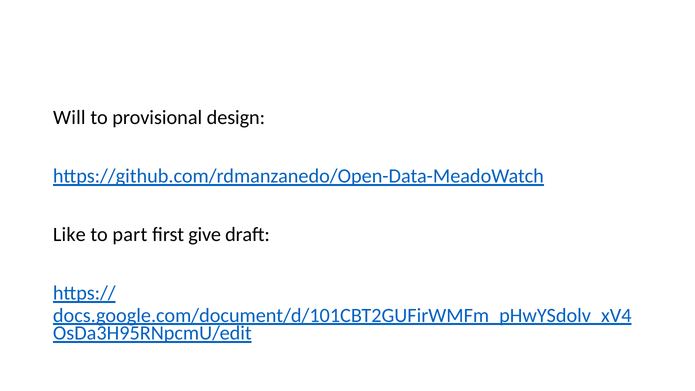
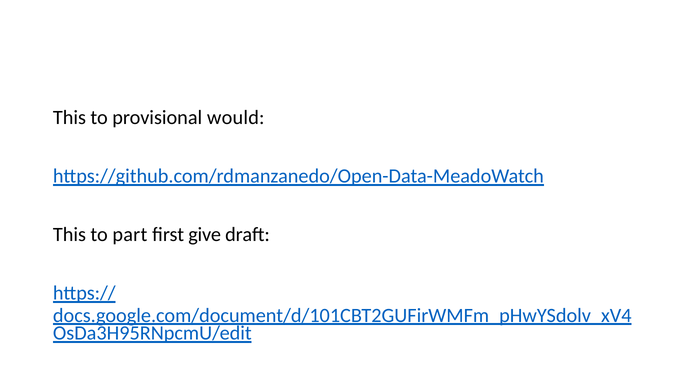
Will at (69, 118): Will -> This
design: design -> would
Like at (69, 234): Like -> This
